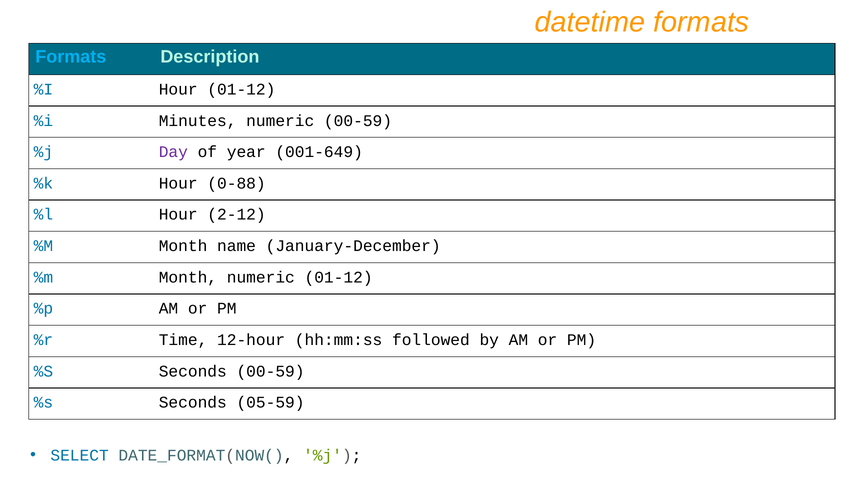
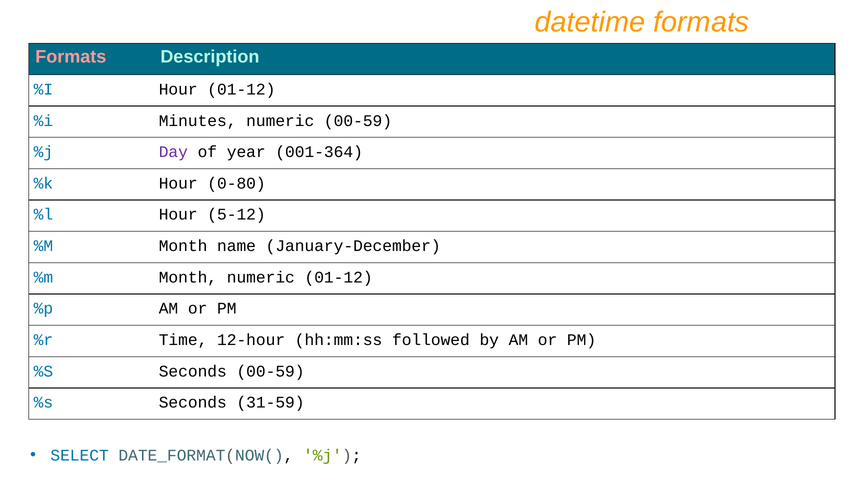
Formats at (71, 57) colour: light blue -> pink
001-649: 001-649 -> 001-364
0-88: 0-88 -> 0-80
2-12: 2-12 -> 5-12
05-59: 05-59 -> 31-59
